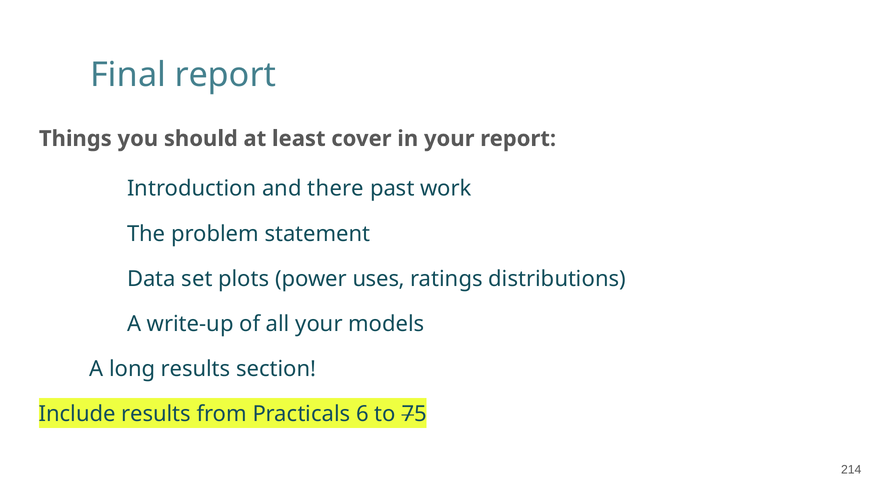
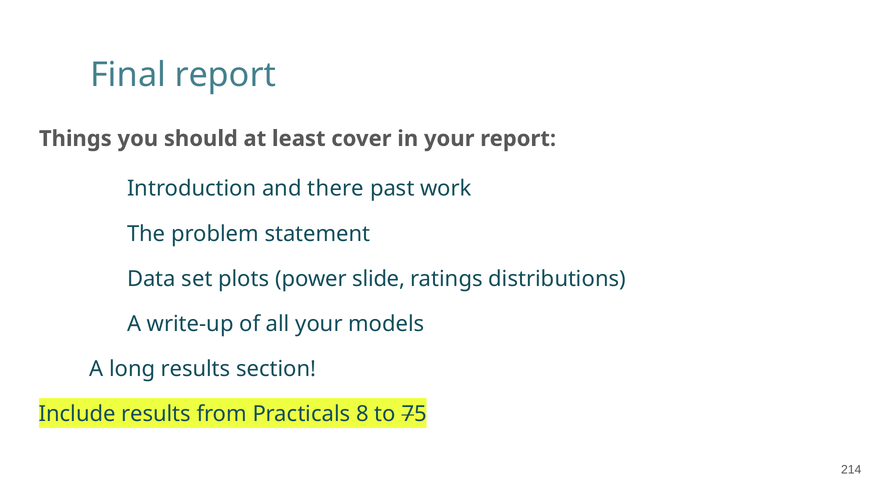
uses: uses -> slide
6: 6 -> 8
